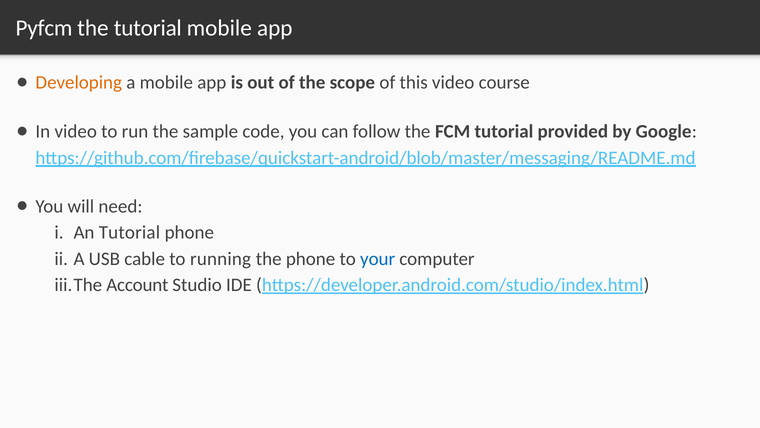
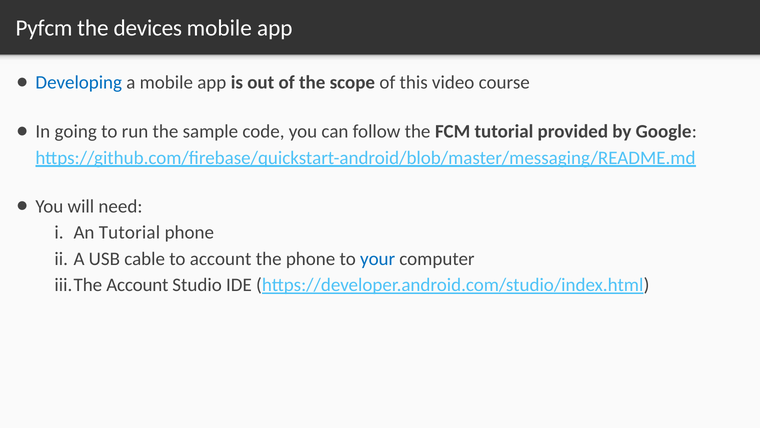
the tutorial: tutorial -> devices
Developing colour: orange -> blue
In video: video -> going
to running: running -> account
